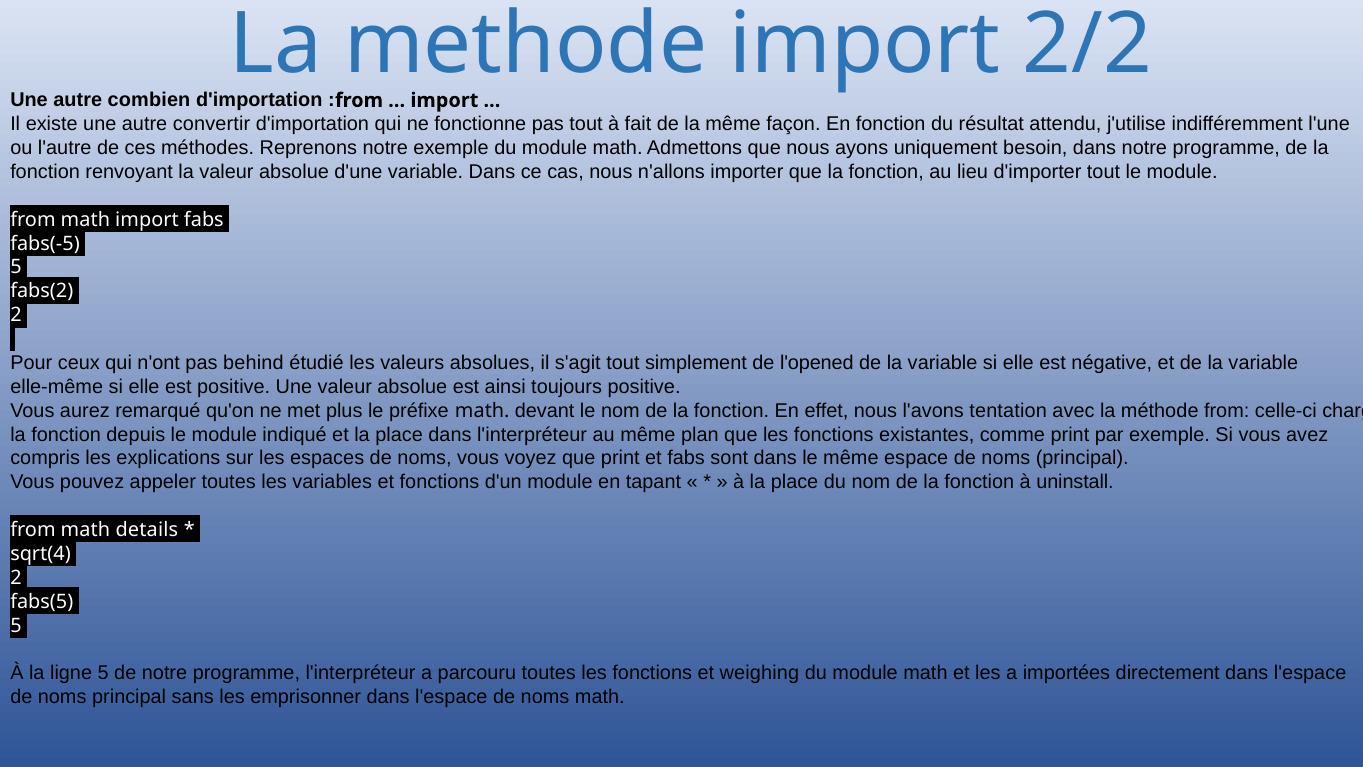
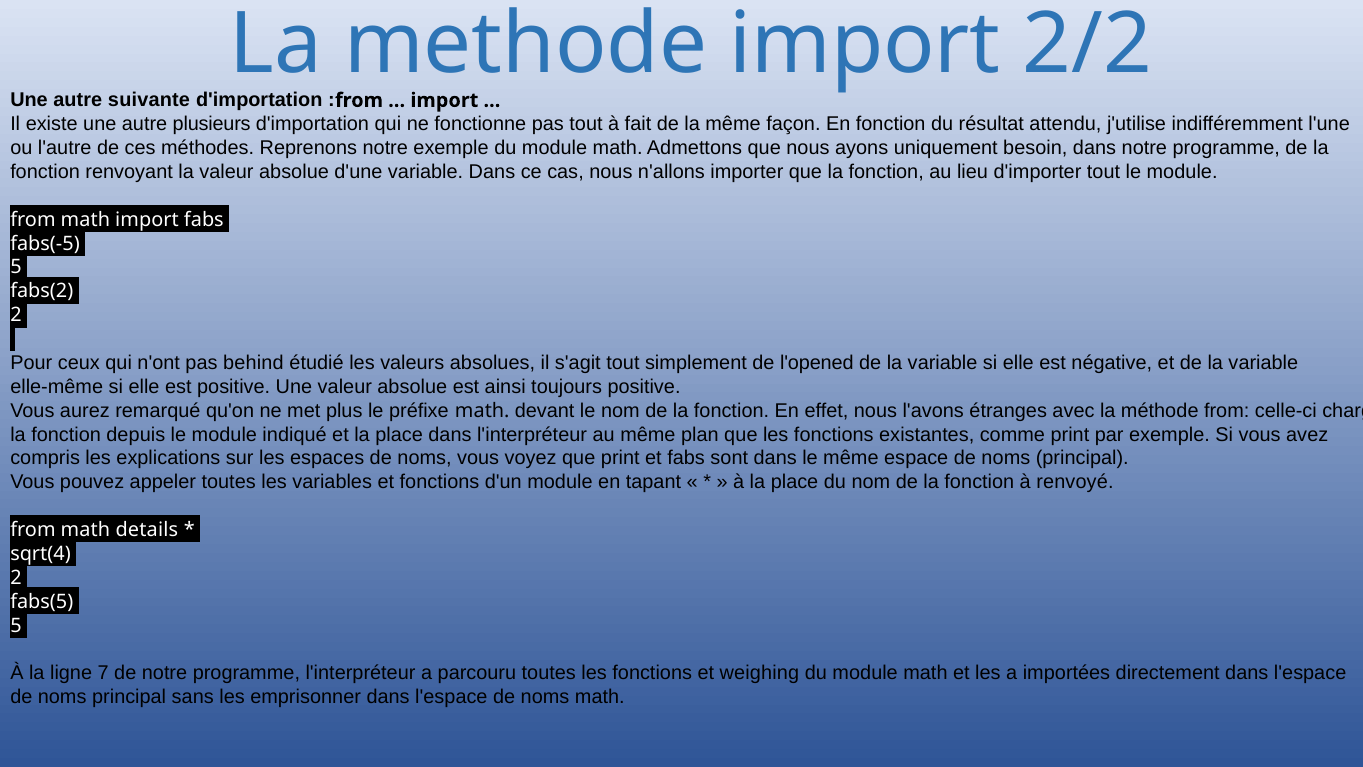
combien: combien -> suivante
convertir: convertir -> plusieurs
tentation: tentation -> étranges
uninstall: uninstall -> renvoyé
ligne 5: 5 -> 7
